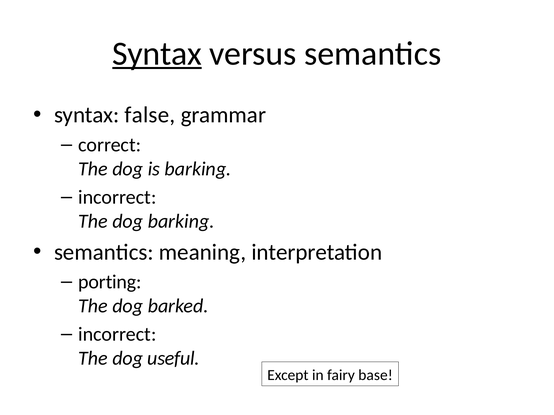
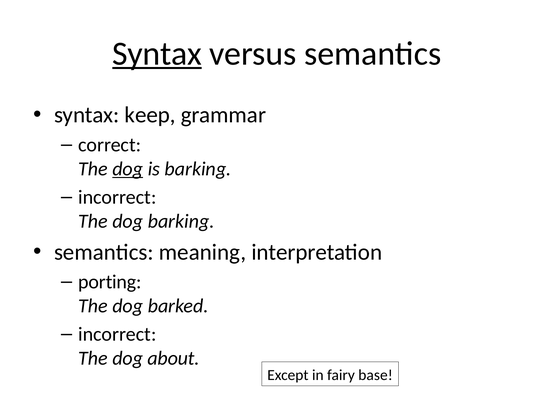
false: false -> keep
dog at (128, 169) underline: none -> present
useful: useful -> about
